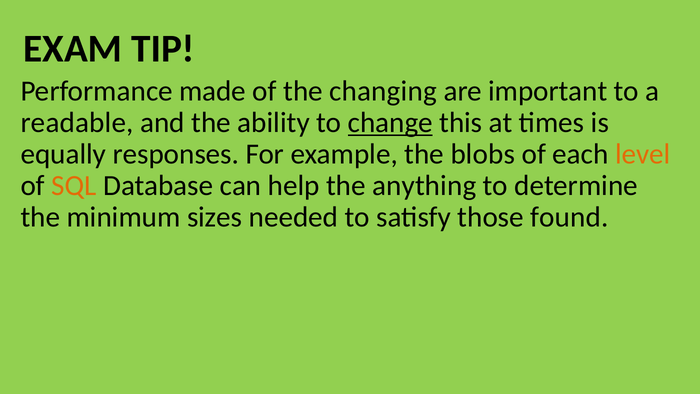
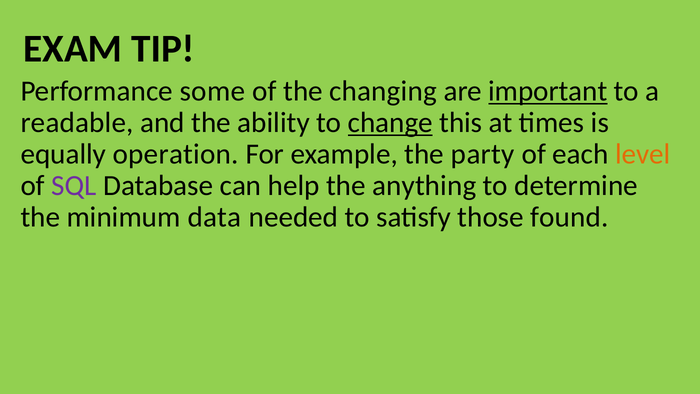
made: made -> some
important underline: none -> present
responses: responses -> operation
blobs: blobs -> party
SQL colour: orange -> purple
sizes: sizes -> data
